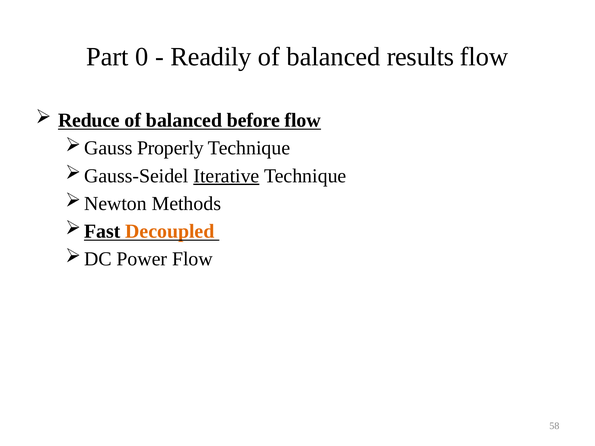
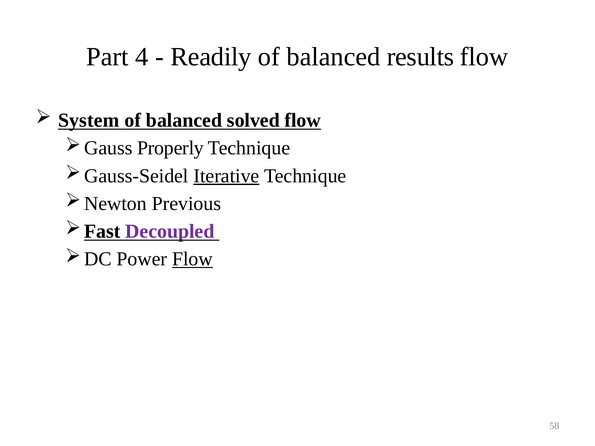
0: 0 -> 4
Reduce: Reduce -> System
before: before -> solved
Methods: Methods -> Previous
Decoupled colour: orange -> purple
Flow at (192, 259) underline: none -> present
